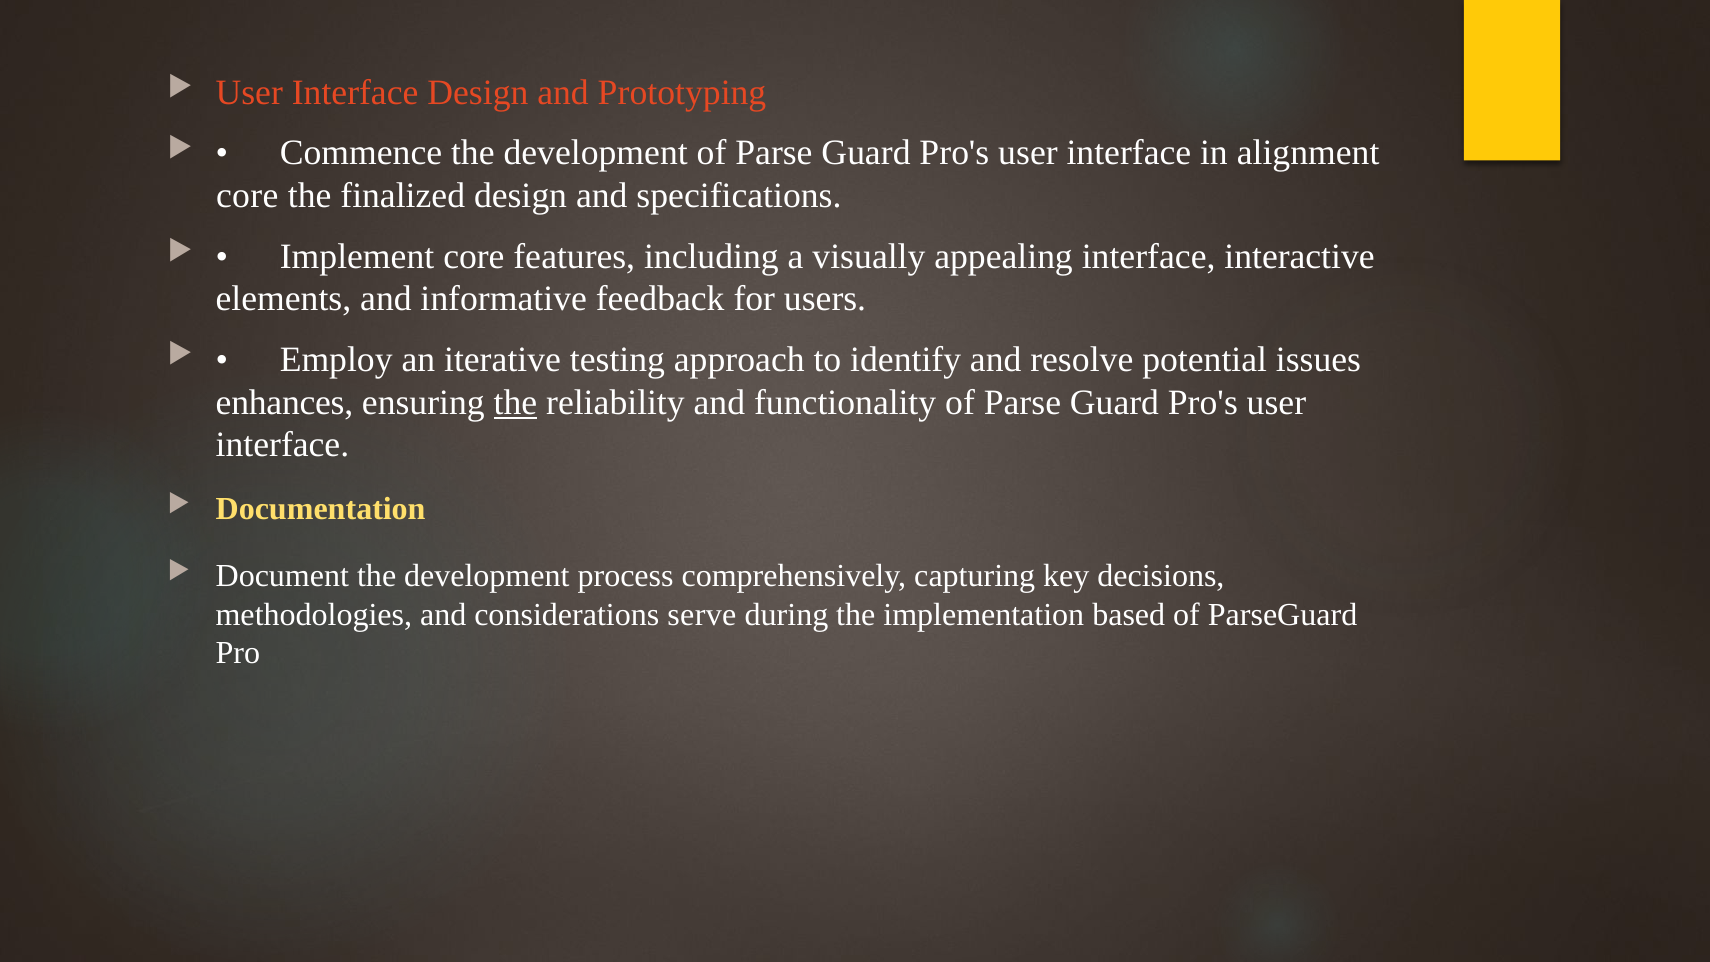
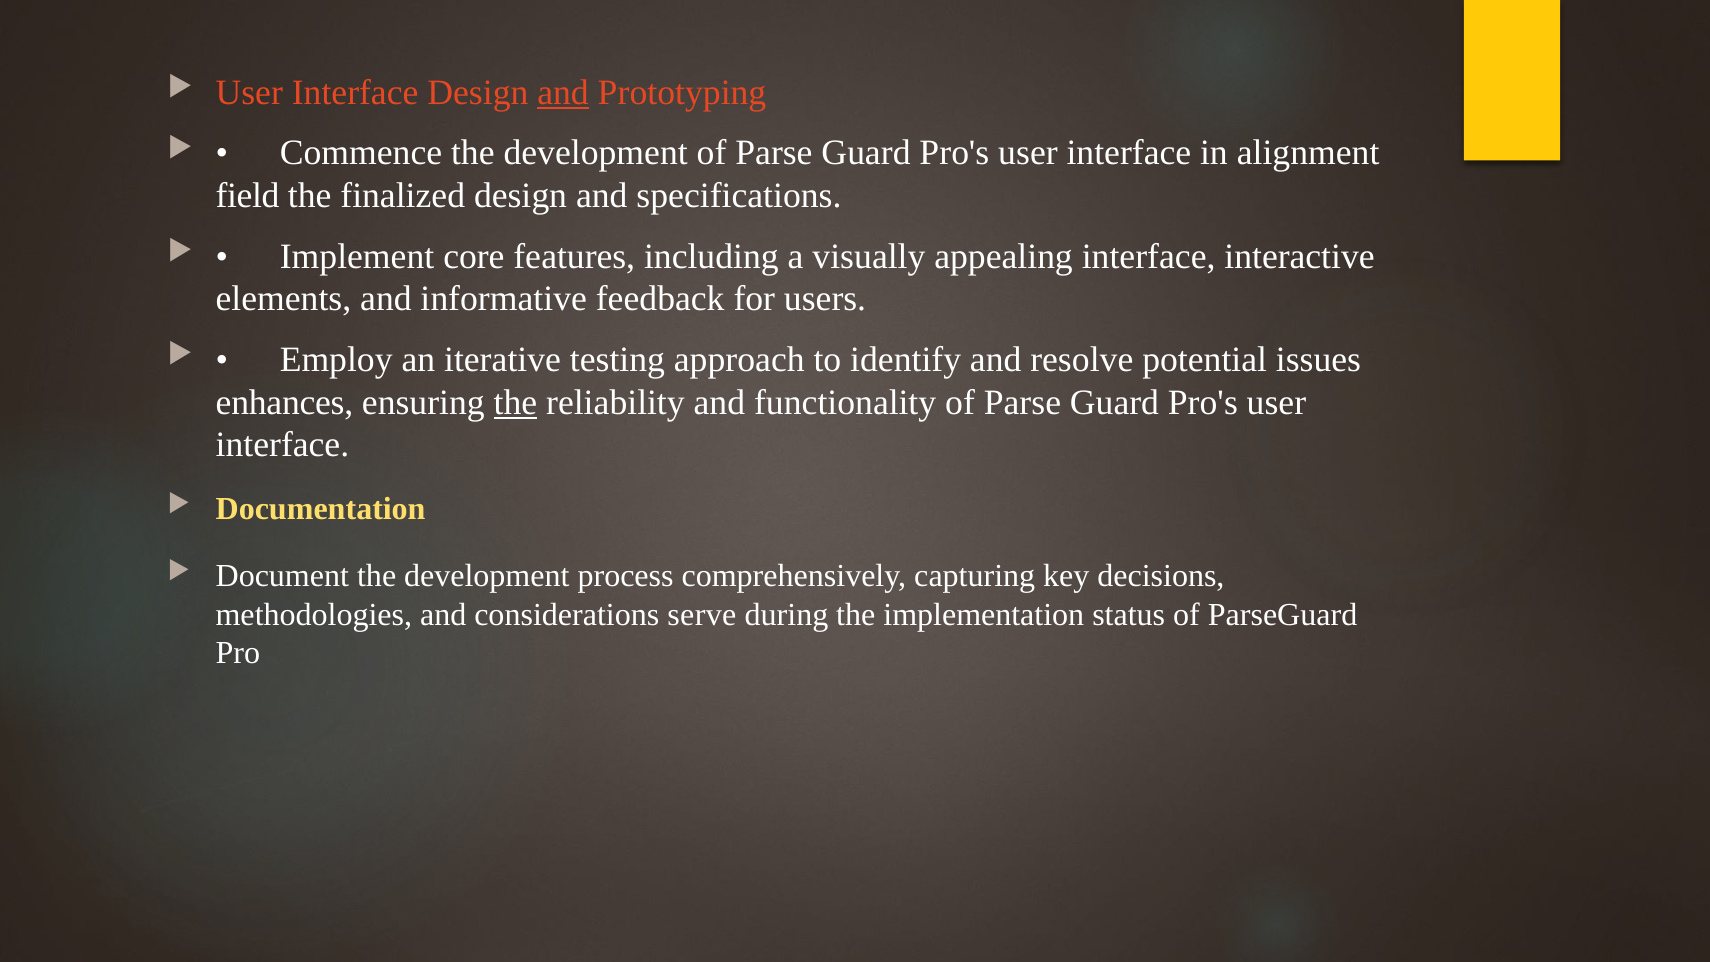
and at (563, 92) underline: none -> present
core at (247, 196): core -> field
based: based -> status
